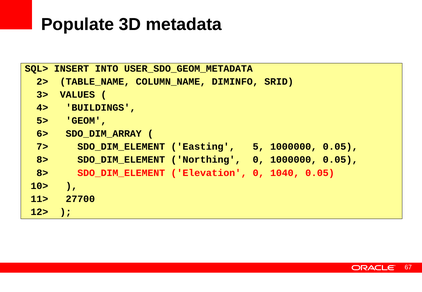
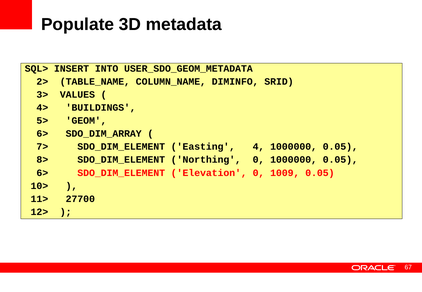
5: 5 -> 4
8> at (42, 173): 8> -> 6>
1040: 1040 -> 1009
